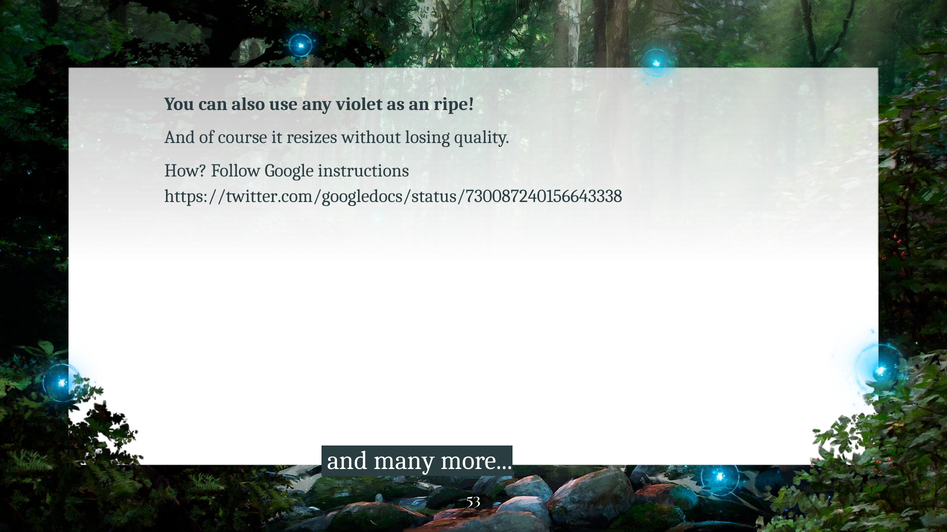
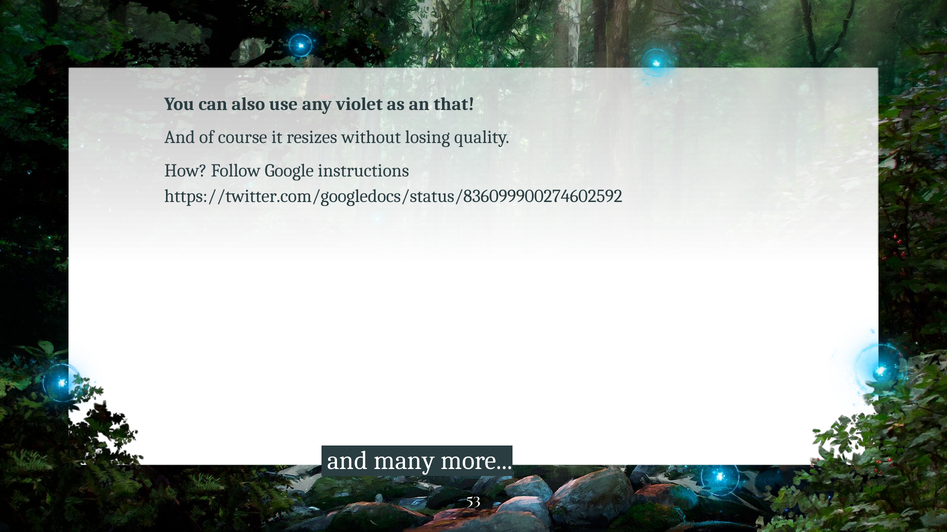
ripe: ripe -> that
https://twitter.com/googledocs/status/730087240156643338: https://twitter.com/googledocs/status/730087240156643338 -> https://twitter.com/googledocs/status/836099900274602592
